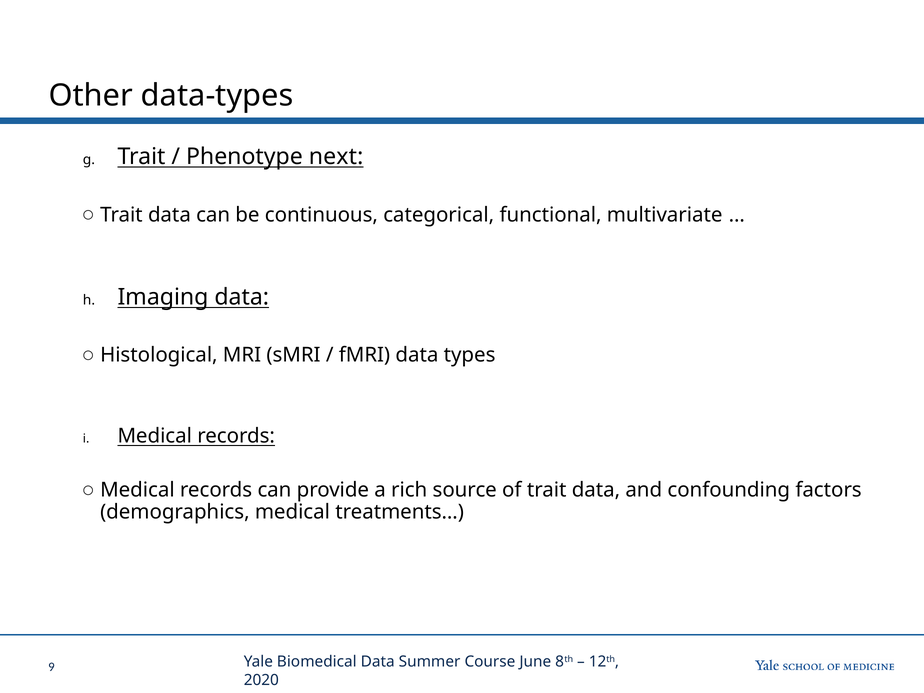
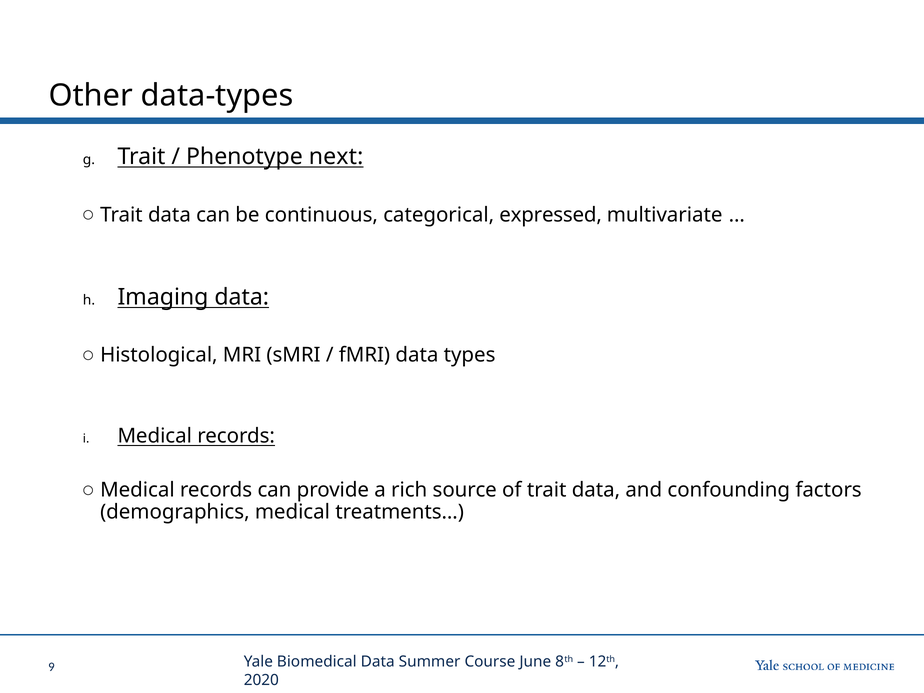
functional: functional -> expressed
